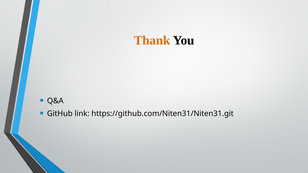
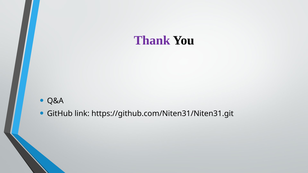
Thank colour: orange -> purple
